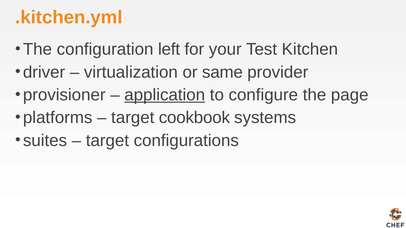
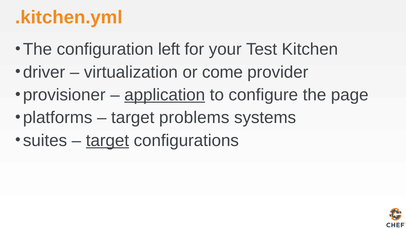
same: same -> come
cookbook: cookbook -> problems
target at (107, 141) underline: none -> present
